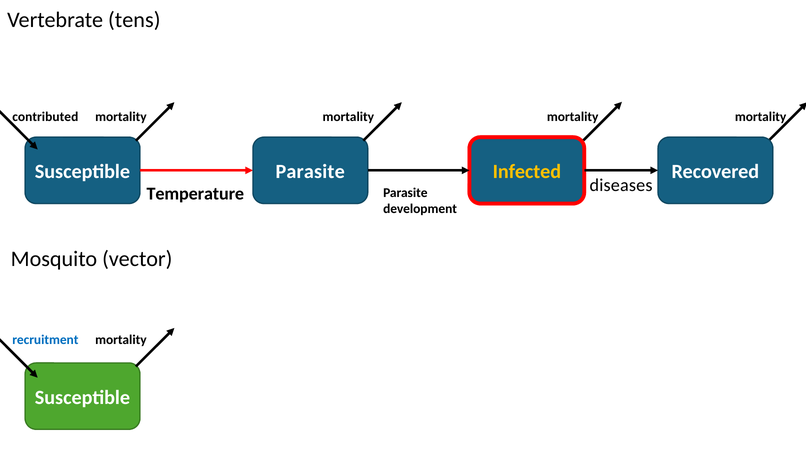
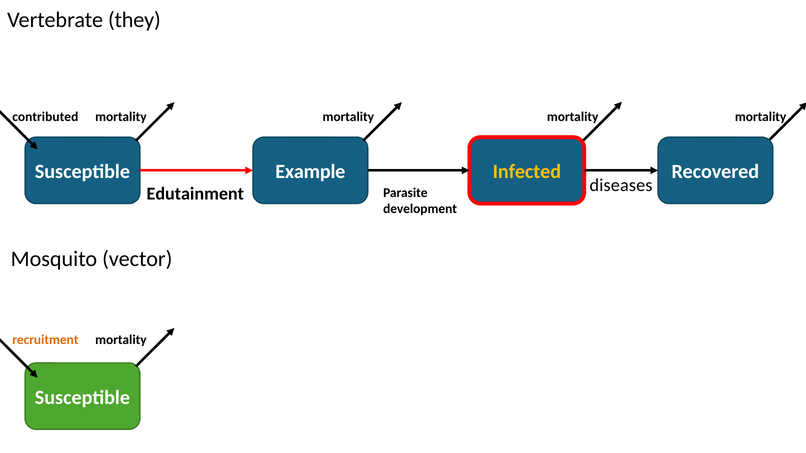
tens: tens -> they
Parasite at (310, 172): Parasite -> Example
Temperature: Temperature -> Edutainment
recruitment colour: blue -> orange
